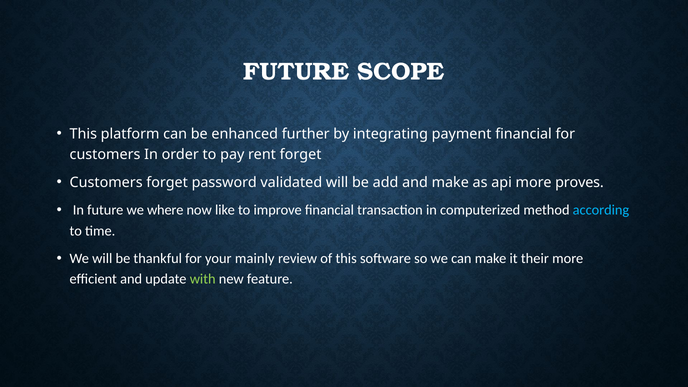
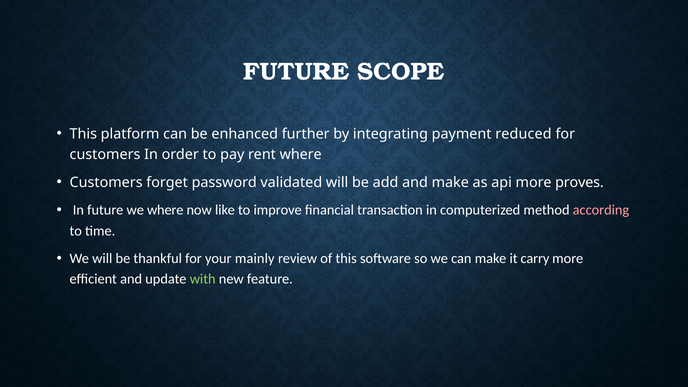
payment financial: financial -> reduced
rent forget: forget -> where
according colour: light blue -> pink
their: their -> carry
